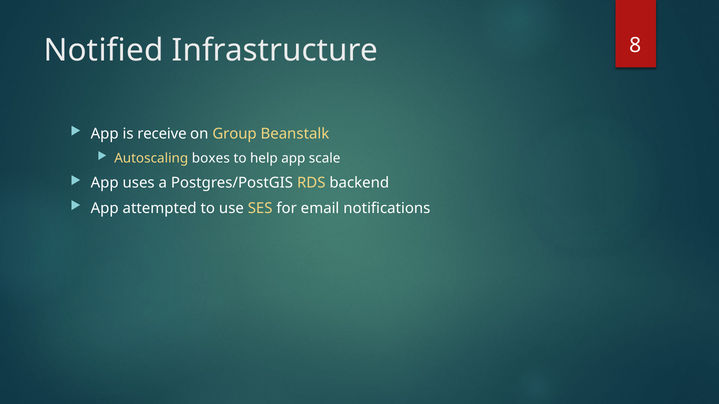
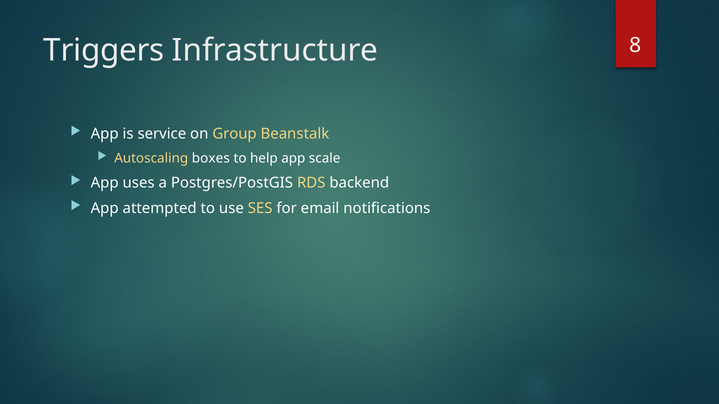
Notified: Notified -> Triggers
receive: receive -> service
